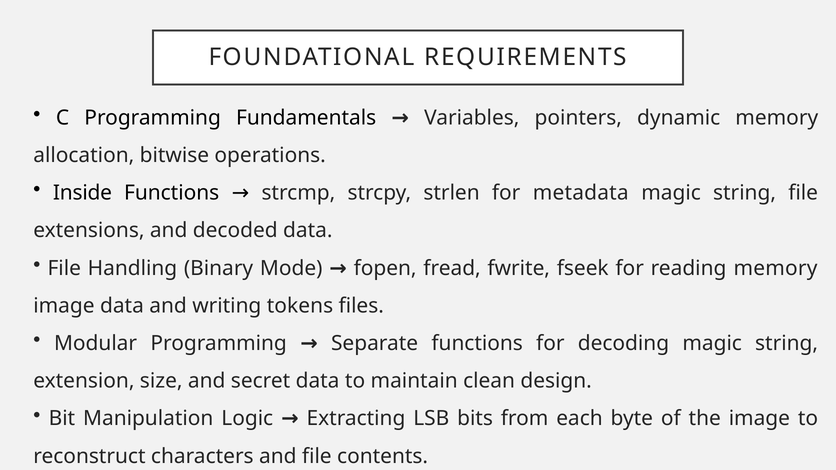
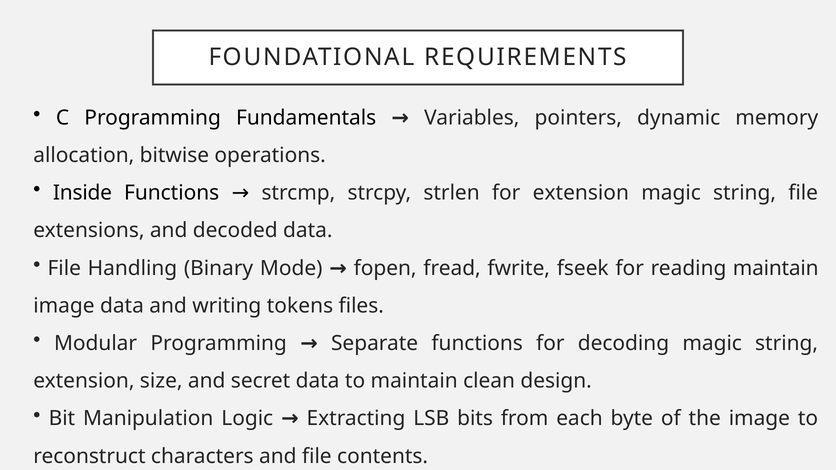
for metadata: metadata -> extension
reading memory: memory -> maintain
